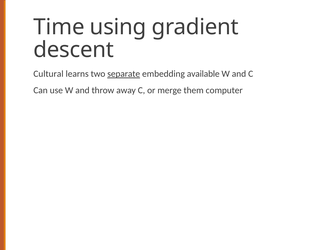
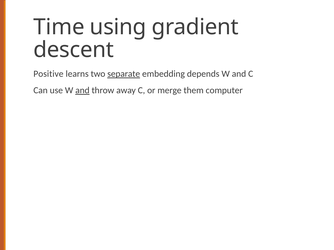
Cultural: Cultural -> Positive
available: available -> depends
and at (82, 91) underline: none -> present
